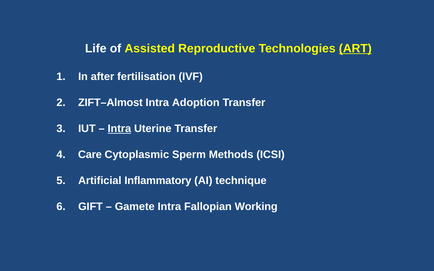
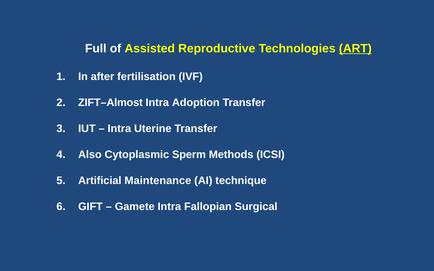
Life: Life -> Full
Intra at (119, 129) underline: present -> none
Care: Care -> Also
Inflammatory: Inflammatory -> Maintenance
Working: Working -> Surgical
